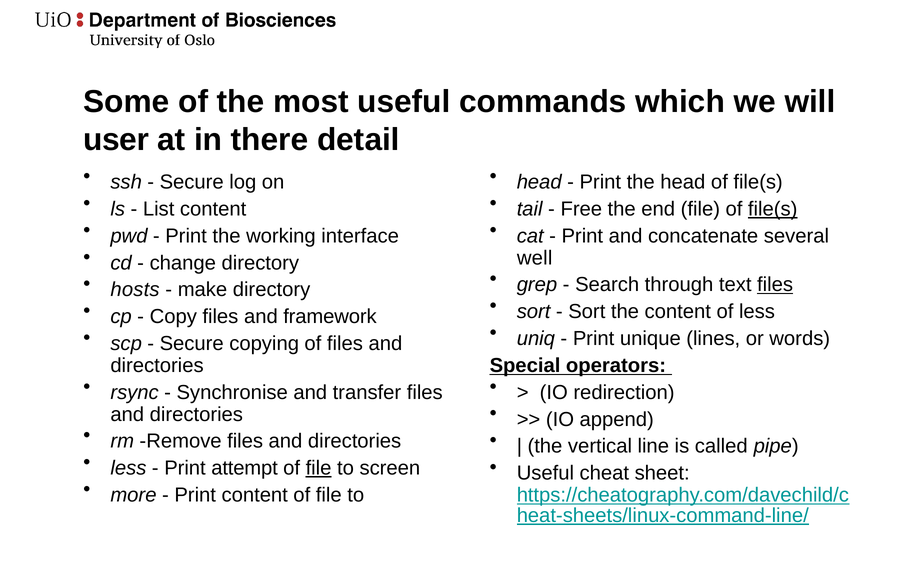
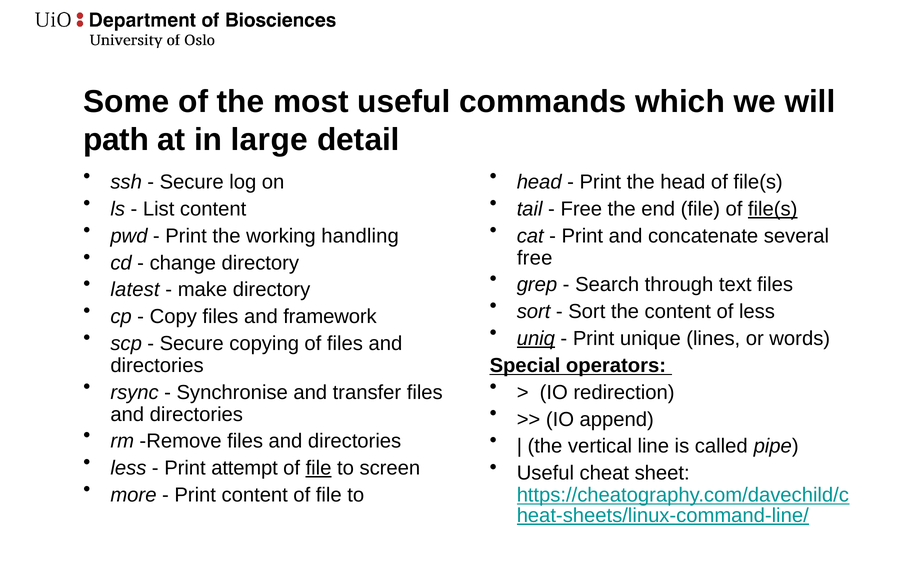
user: user -> path
there: there -> large
interface: interface -> handling
well at (535, 258): well -> free
files at (775, 285) underline: present -> none
hosts: hosts -> latest
uniq underline: none -> present
